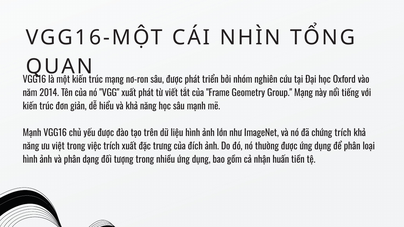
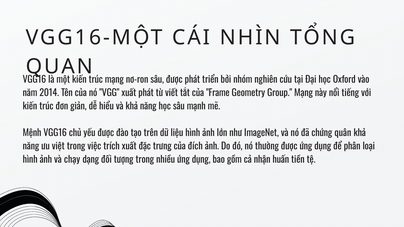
Mạnh at (32, 133): Mạnh -> Mệnh
chứng trích: trích -> quân
và phân: phân -> chạy
